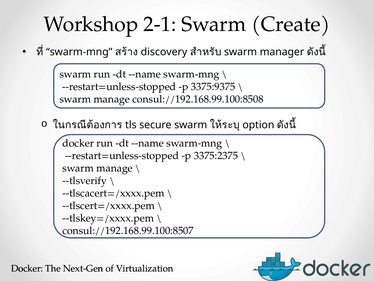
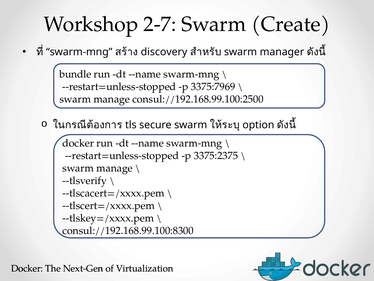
2-1: 2-1 -> 2-7
swarm at (75, 74): swarm -> bundle
3375:9375: 3375:9375 -> 3375:7969
consul://192.168.99.100:8508: consul://192.168.99.100:8508 -> consul://192.168.99.100:2500
consul://192.168.99.100:8507: consul://192.168.99.100:8507 -> consul://192.168.99.100:8300
